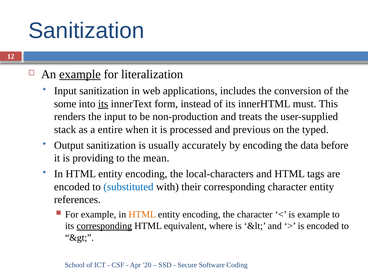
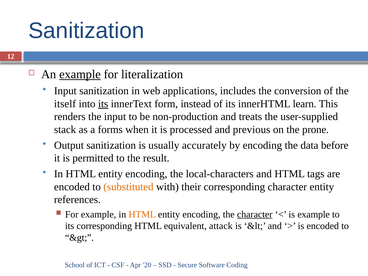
some: some -> itself
must: must -> learn
entire: entire -> forms
typed: typed -> prone
providing: providing -> permitted
mean: mean -> result
substituted colour: blue -> orange
character at (255, 214) underline: none -> present
corresponding at (104, 226) underline: present -> none
where: where -> attack
